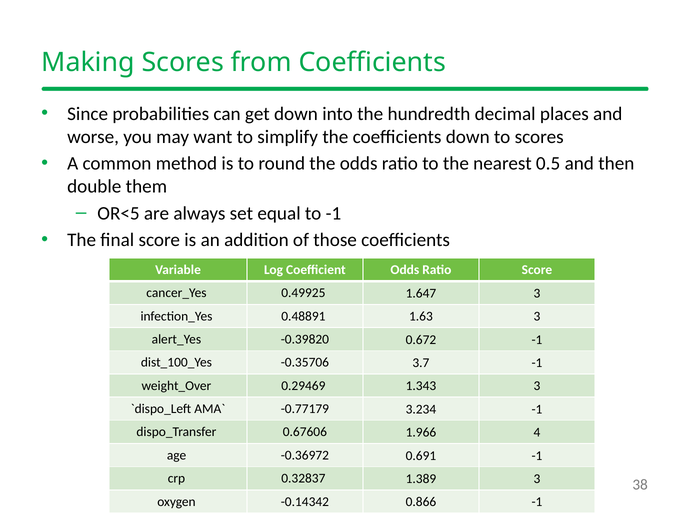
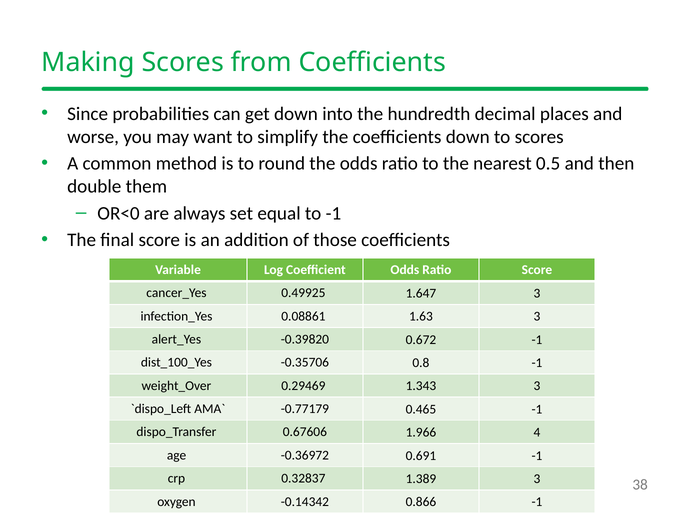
OR<5: OR<5 -> OR<0
0.48891: 0.48891 -> 0.08861
3.7: 3.7 -> 0.8
3.234: 3.234 -> 0.465
